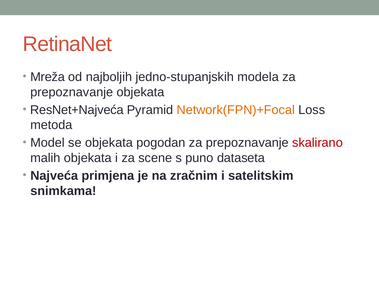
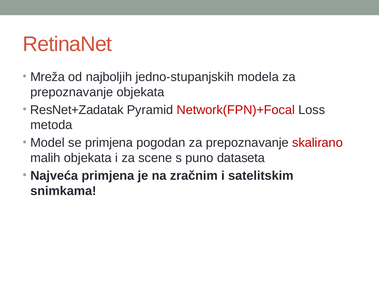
ResNet+Najveća: ResNet+Najveća -> ResNet+Zadatak
Network(FPN)+Focal colour: orange -> red
se objekata: objekata -> primjena
